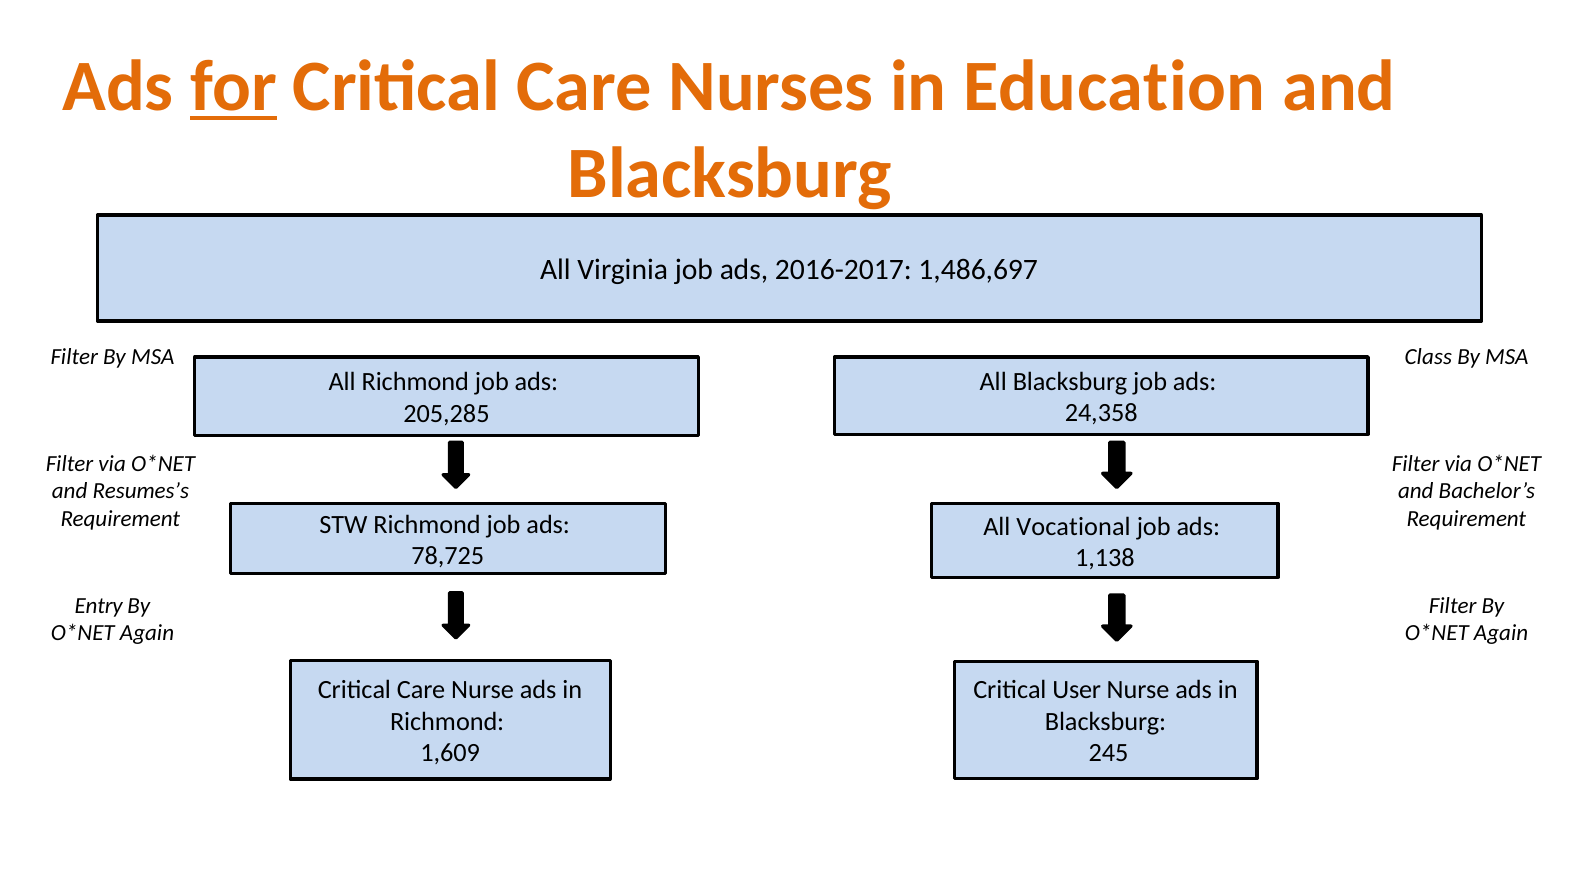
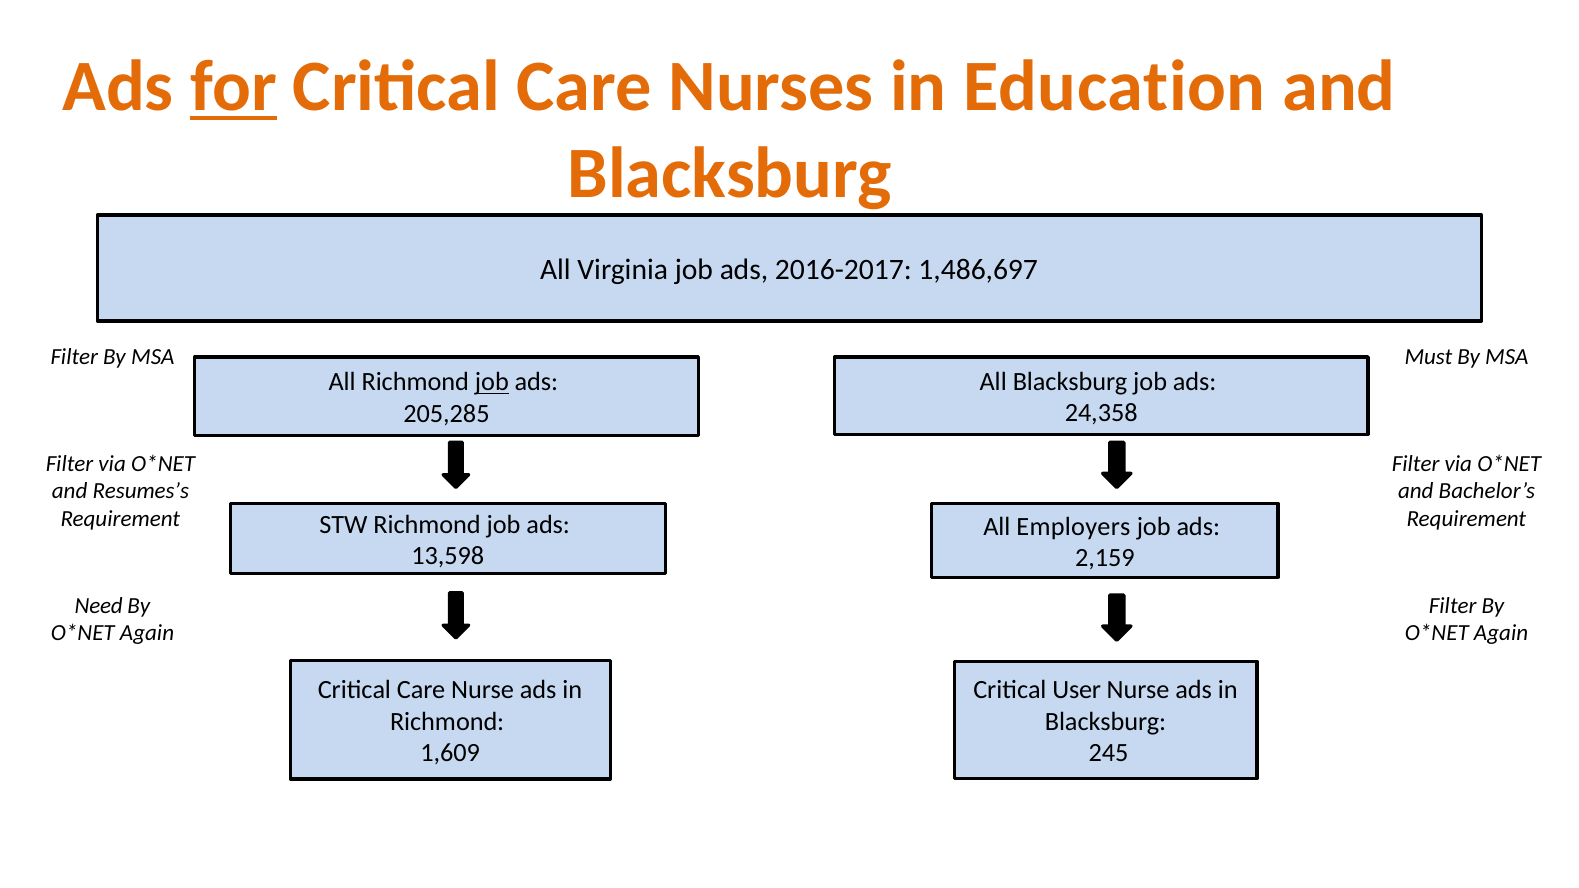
Class: Class -> Must
job at (492, 382) underline: none -> present
Vocational: Vocational -> Employers
78,725: 78,725 -> 13,598
1,138: 1,138 -> 2,159
Entry: Entry -> Need
